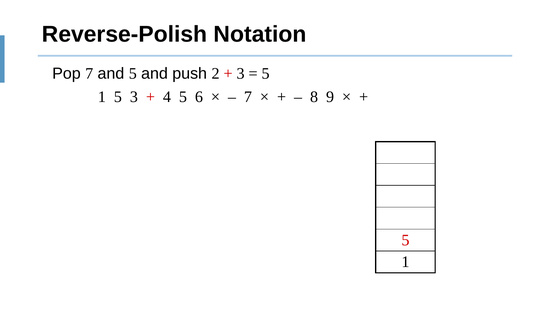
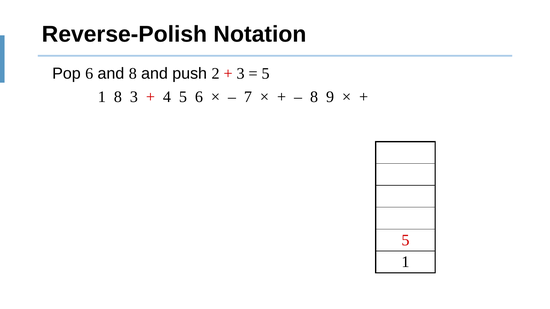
Pop 7: 7 -> 6
and 5: 5 -> 8
1 5: 5 -> 8
